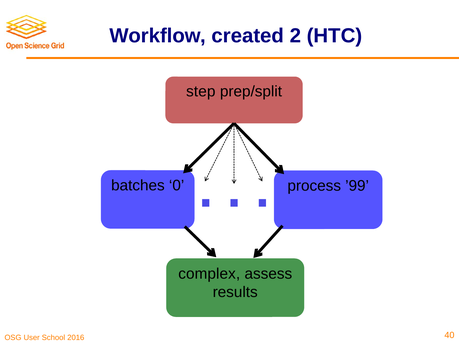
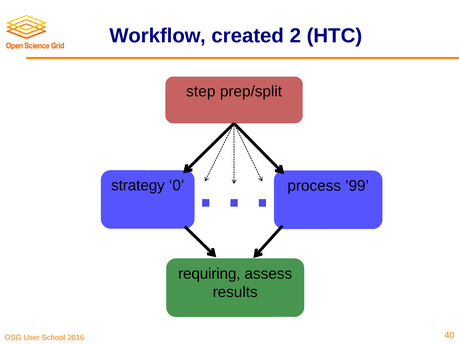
batches: batches -> strategy
complex: complex -> requiring
